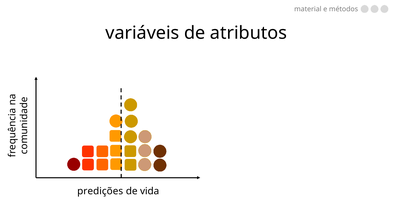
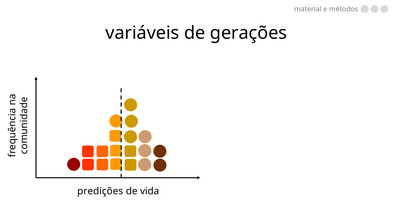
atributos: atributos -> gerações
